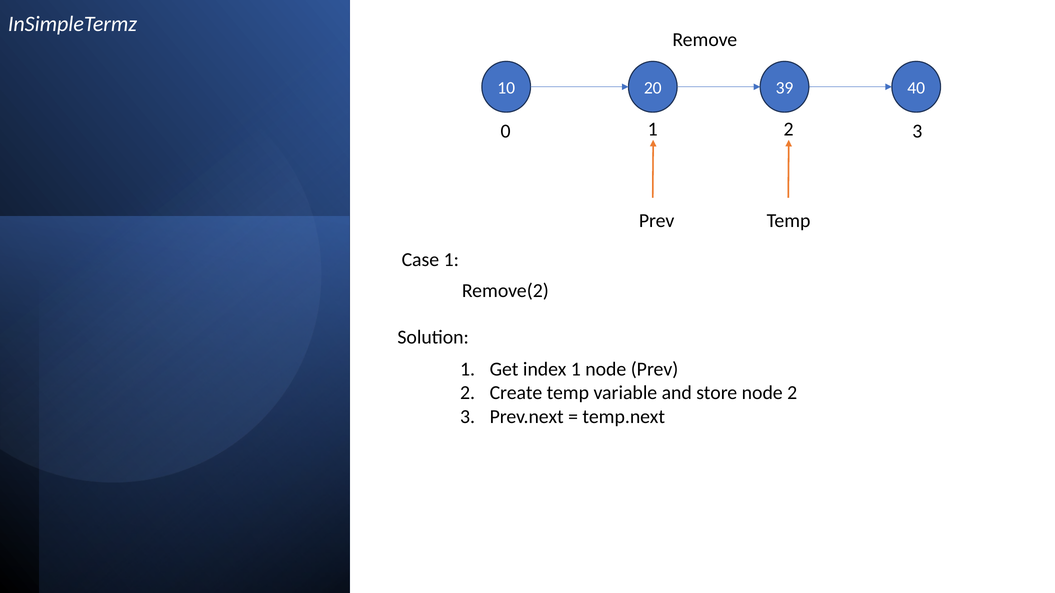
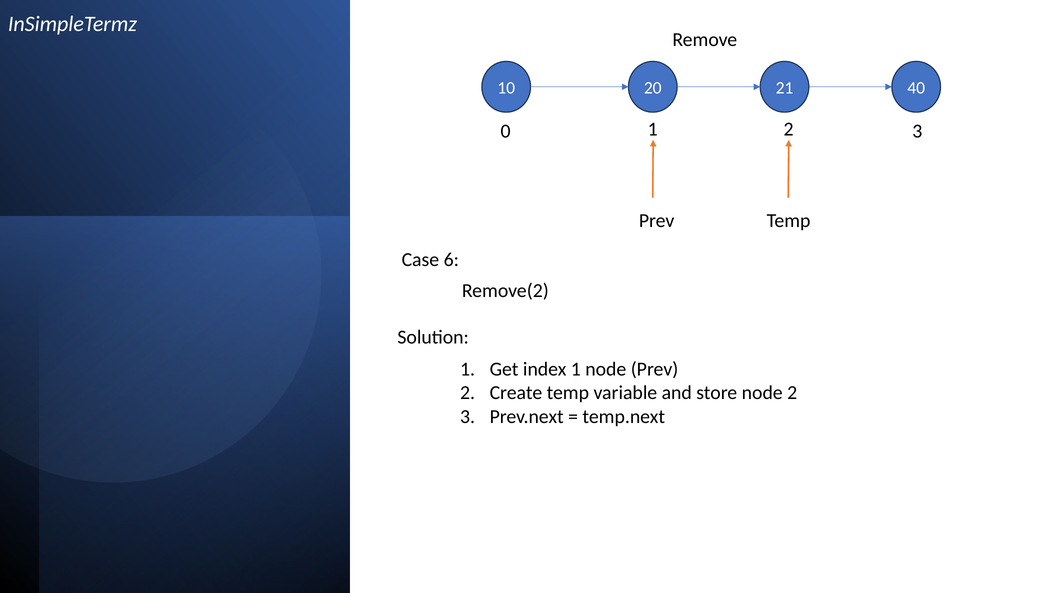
39: 39 -> 21
Case 1: 1 -> 6
